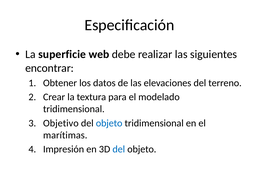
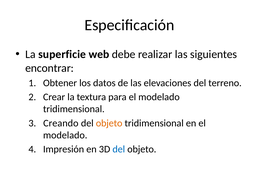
Objetivo: Objetivo -> Creando
objeto at (109, 123) colour: blue -> orange
marítimas at (65, 135): marítimas -> modelado
